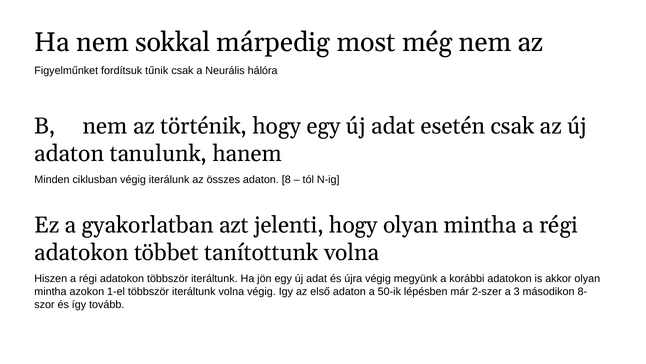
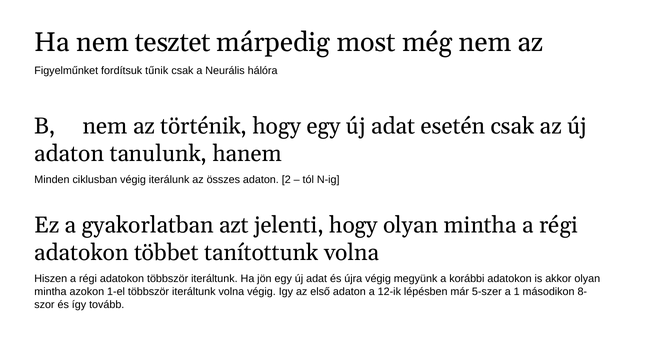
sokkal: sokkal -> tesztet
8: 8 -> 2
50-ik: 50-ik -> 12-ik
2-szer: 2-szer -> 5-szer
3: 3 -> 1
